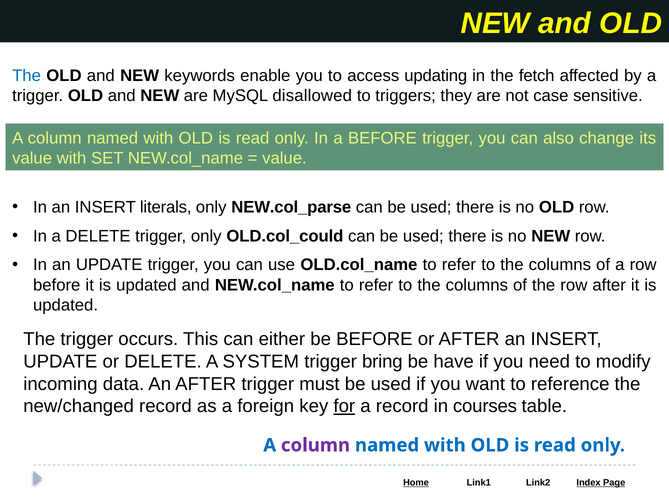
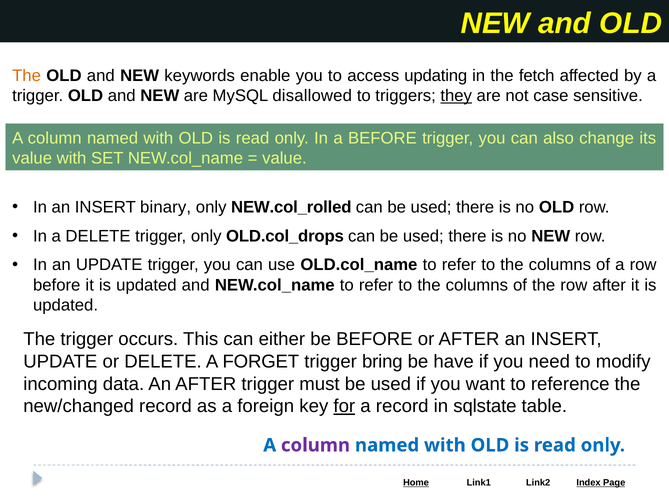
The at (27, 76) colour: blue -> orange
they underline: none -> present
literals: literals -> binary
NEW.col_parse: NEW.col_parse -> NEW.col_rolled
OLD.col_could: OLD.col_could -> OLD.col_drops
SYSTEM: SYSTEM -> FORGET
courses: courses -> sqlstate
